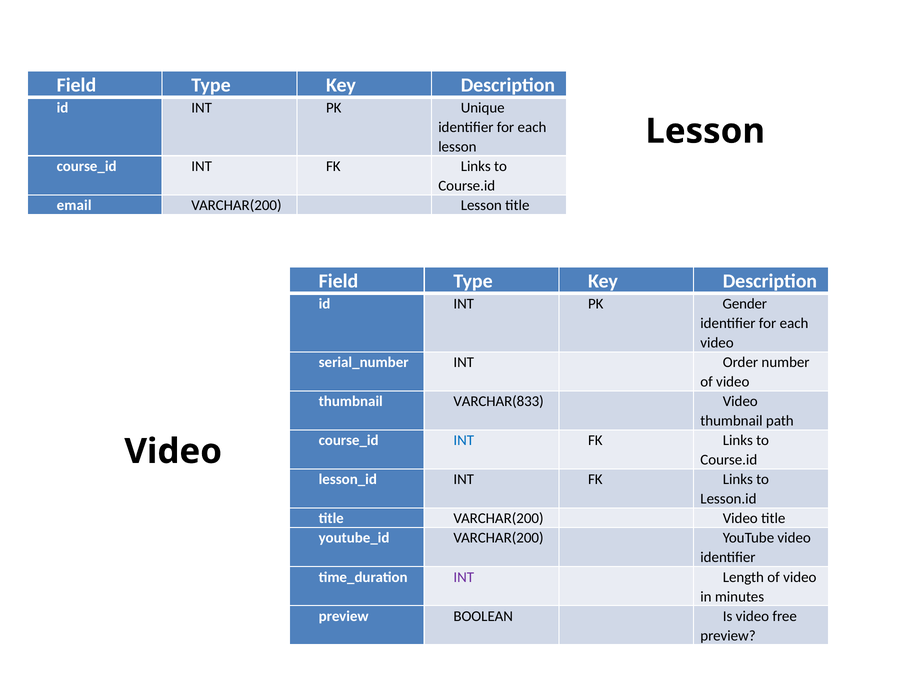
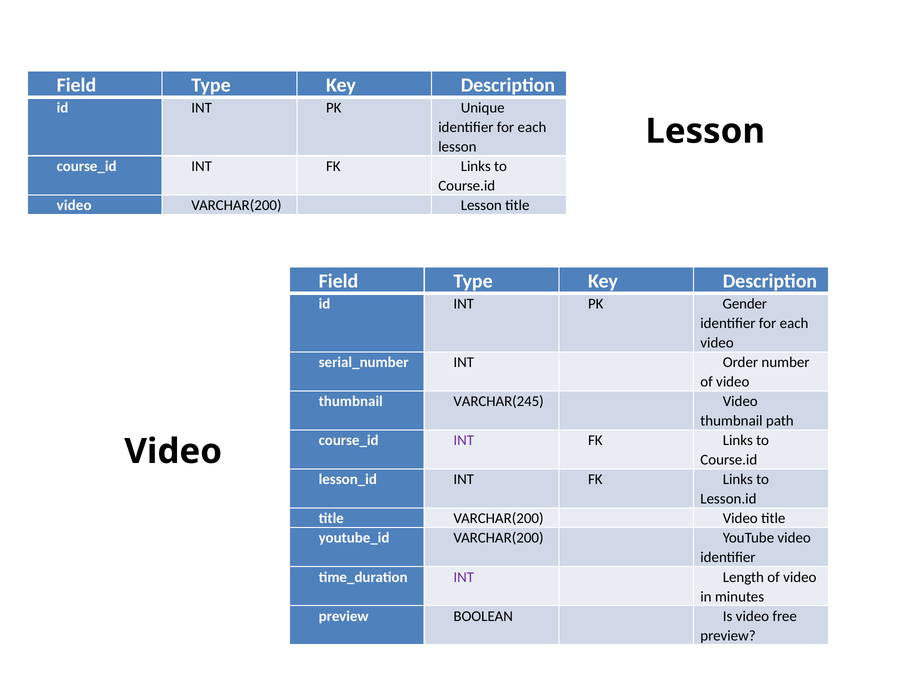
email at (74, 205): email -> video
VARCHAR(833: VARCHAR(833 -> VARCHAR(245
INT at (464, 441) colour: blue -> purple
